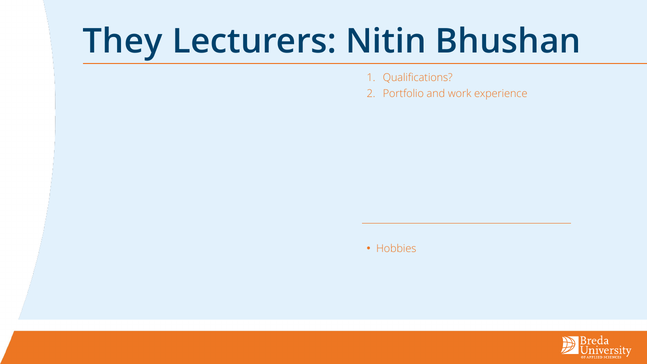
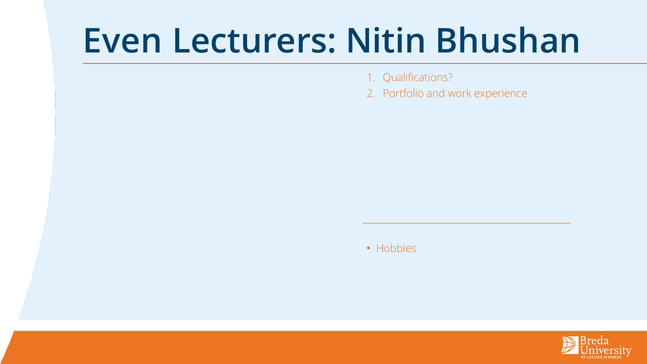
They: They -> Even
